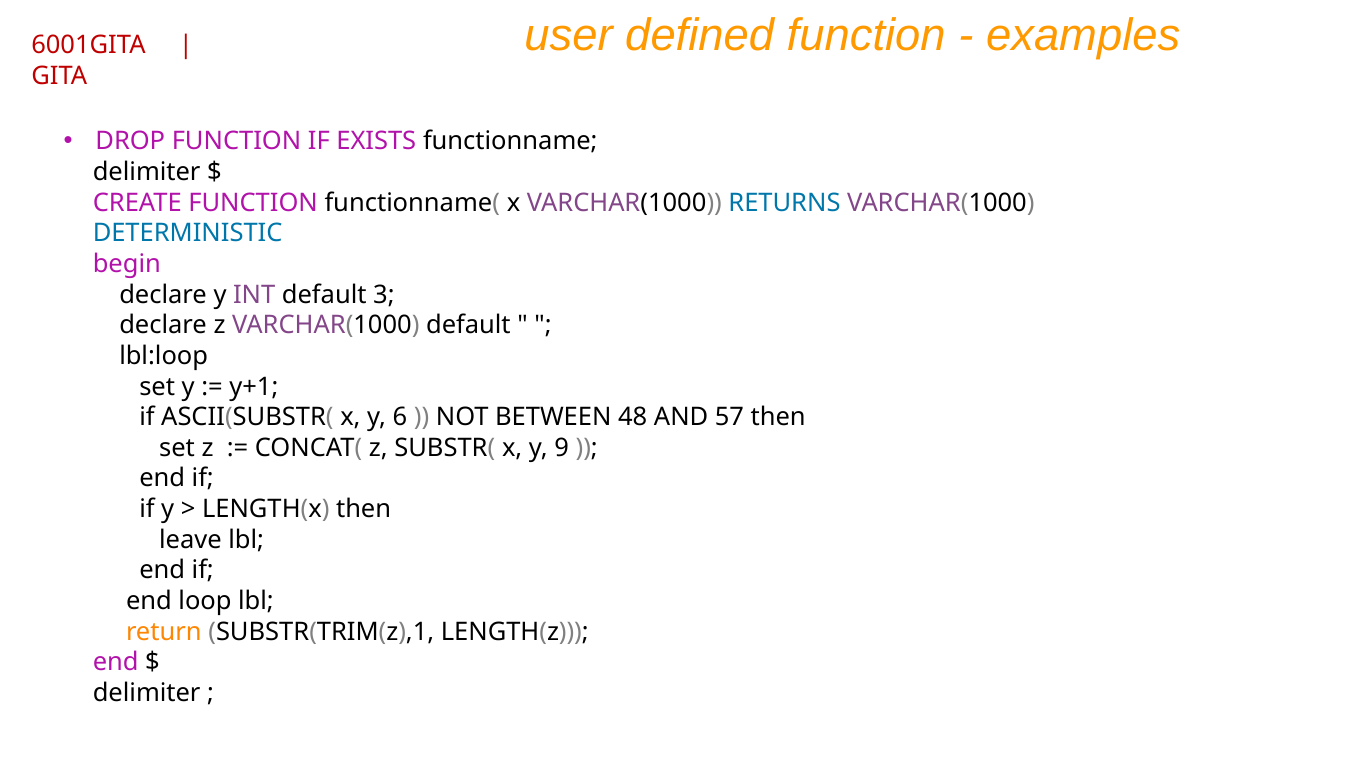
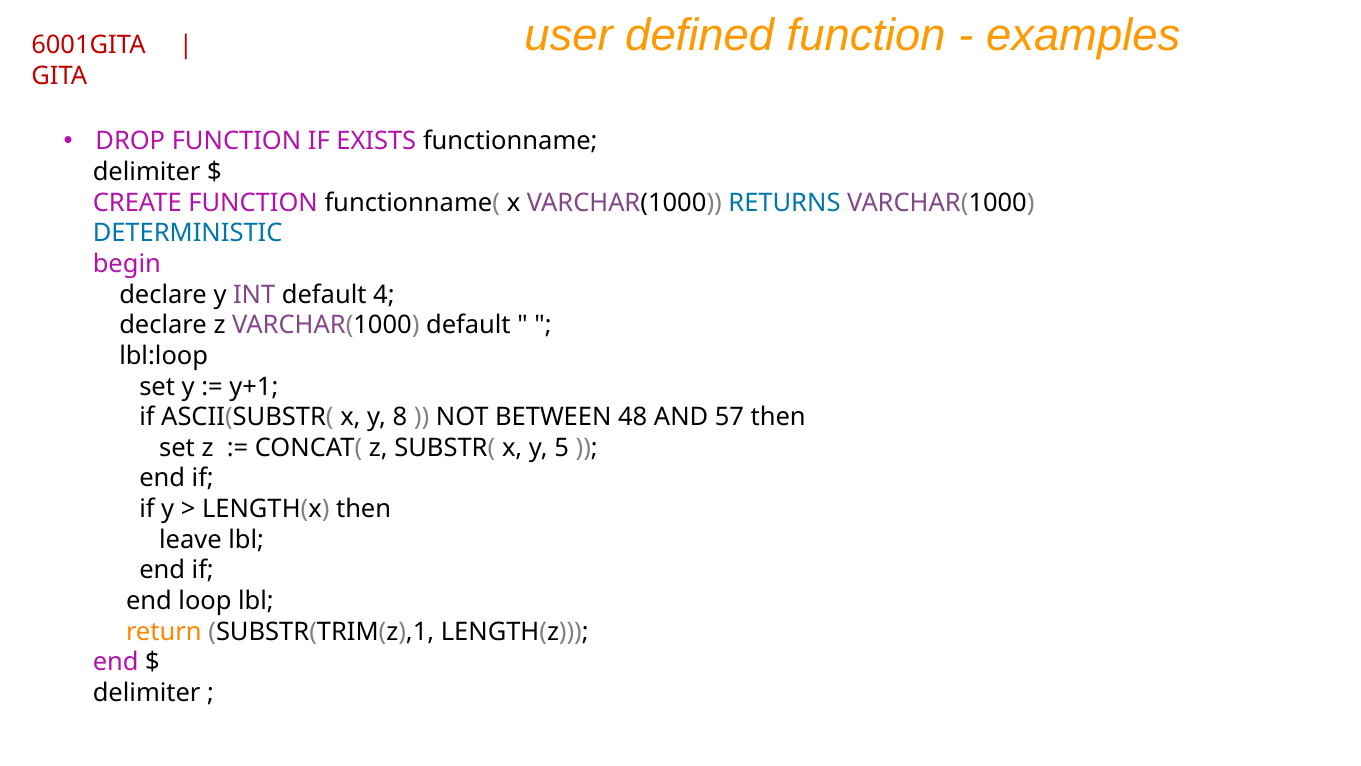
3: 3 -> 4
6: 6 -> 8
9: 9 -> 5
